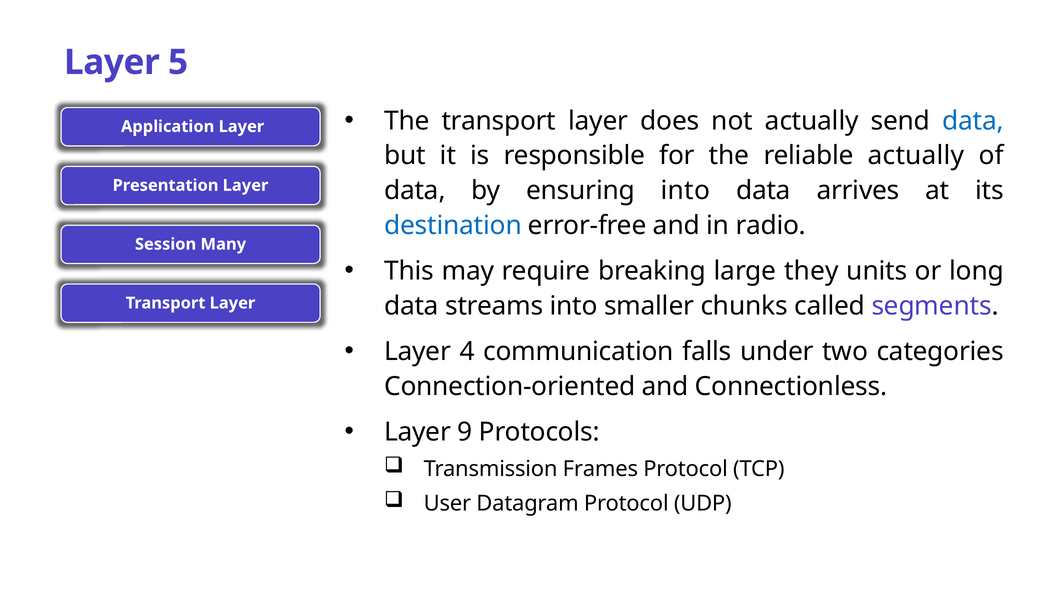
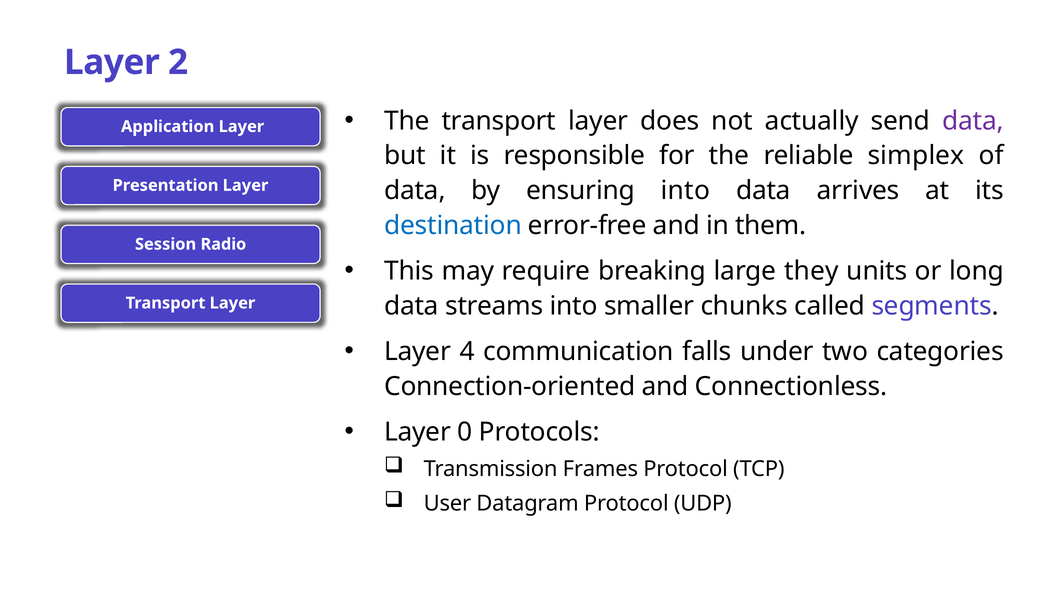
5: 5 -> 2
data at (973, 121) colour: blue -> purple
reliable actually: actually -> simplex
radio: radio -> them
Many: Many -> Radio
9: 9 -> 0
